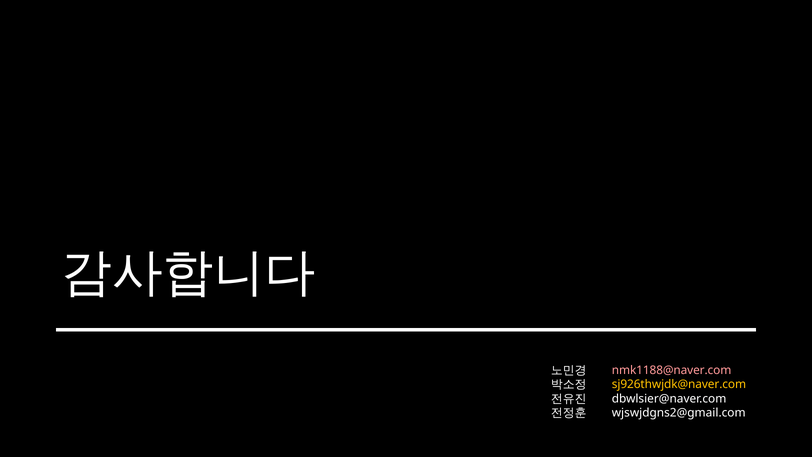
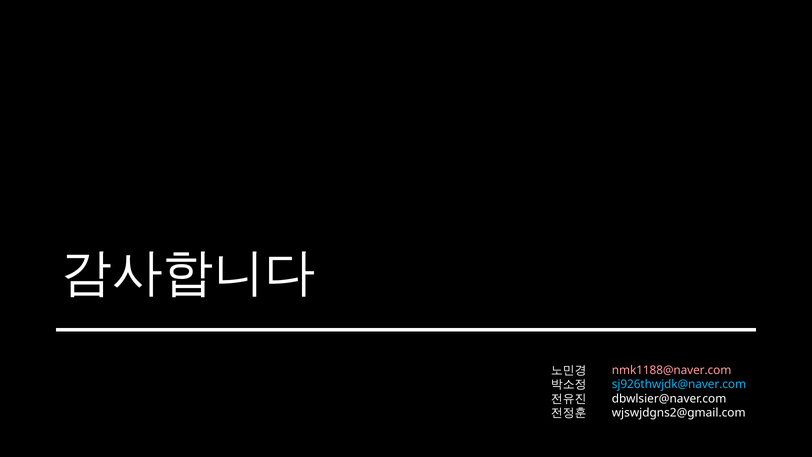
sj926thwjdk@naver.com colour: yellow -> light blue
